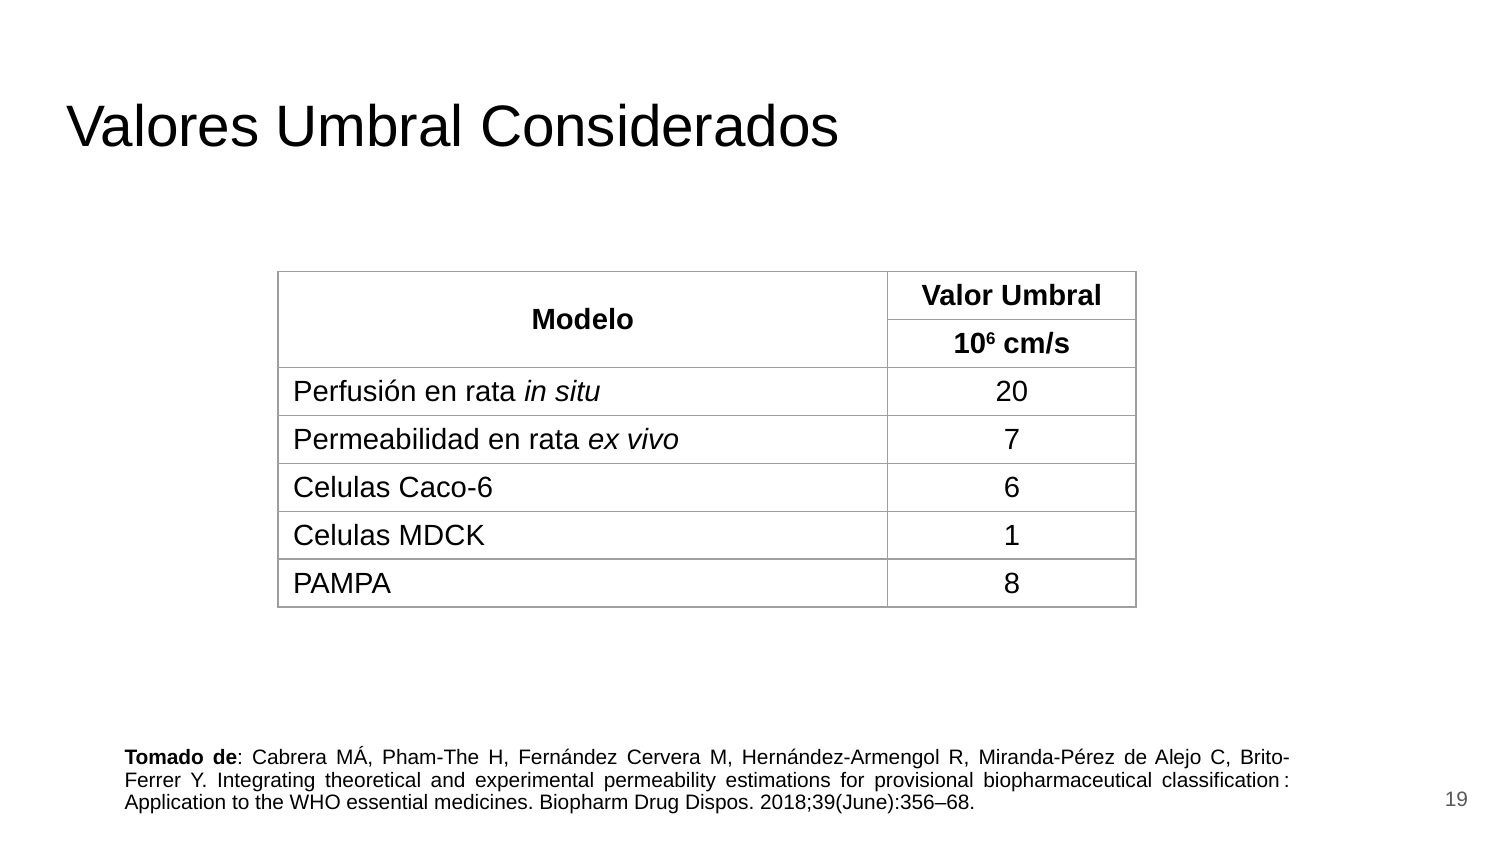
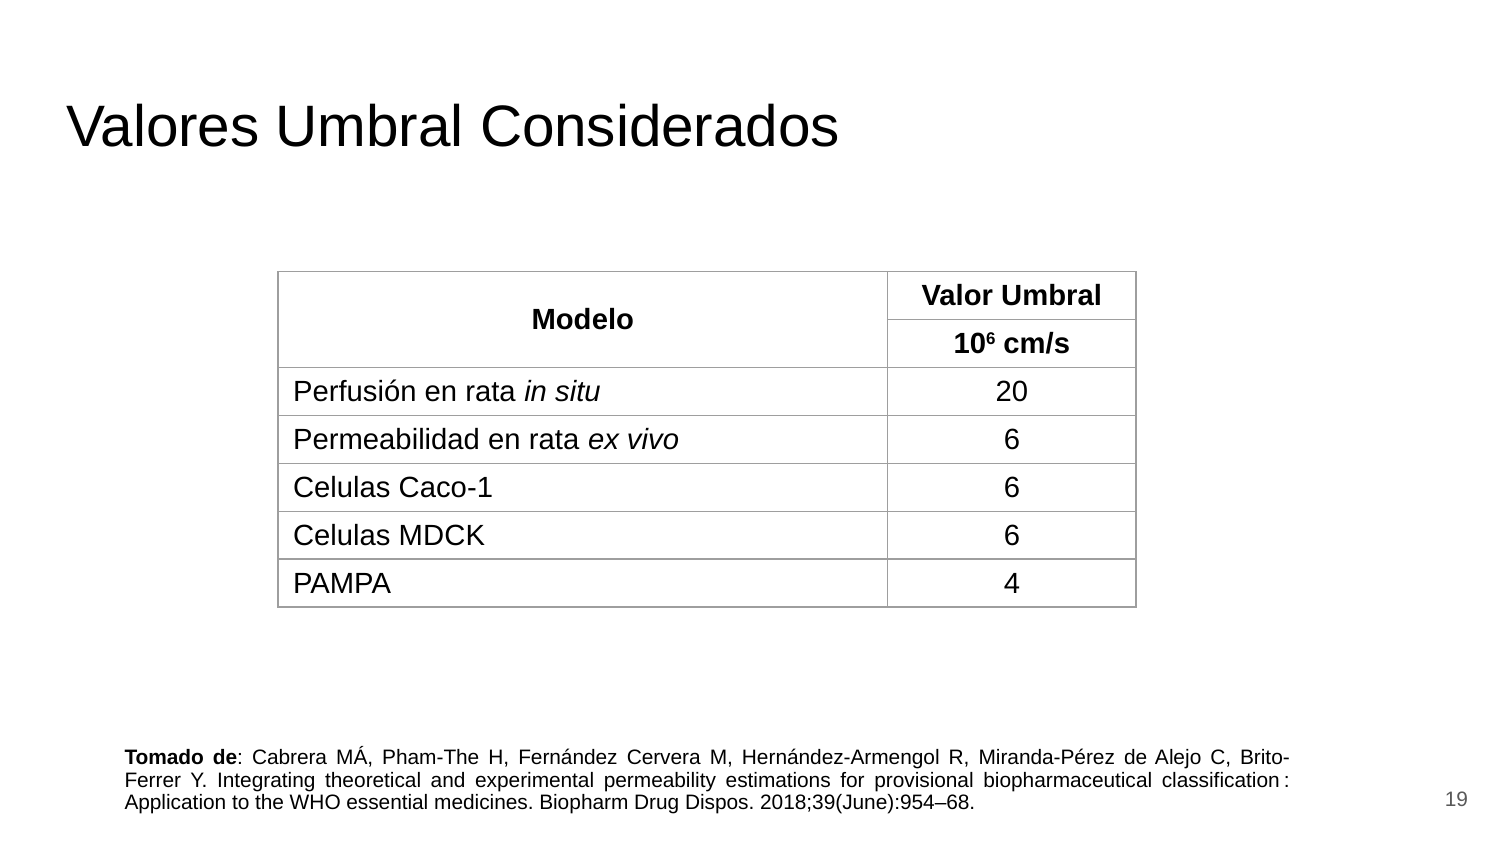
vivo 7: 7 -> 6
Caco-6: Caco-6 -> Caco-1
MDCK 1: 1 -> 6
8: 8 -> 4
2018;39(June):356–68: 2018;39(June):356–68 -> 2018;39(June):954–68
